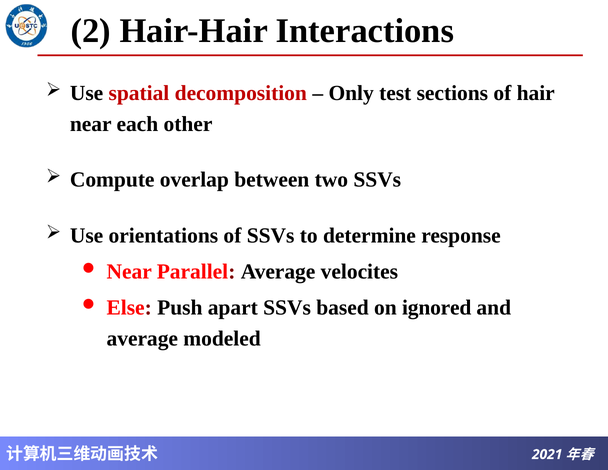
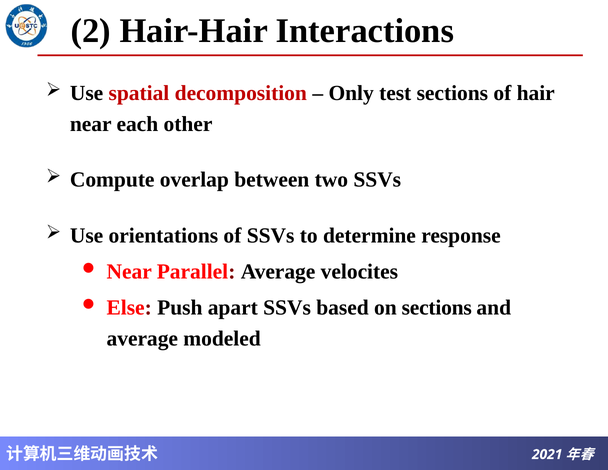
on ignored: ignored -> sections
